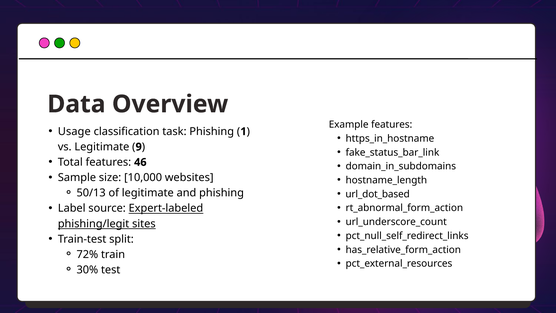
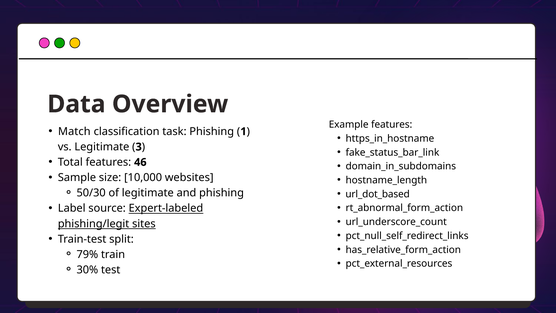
Usage: Usage -> Match
9: 9 -> 3
50/13: 50/13 -> 50/30
72%: 72% -> 79%
